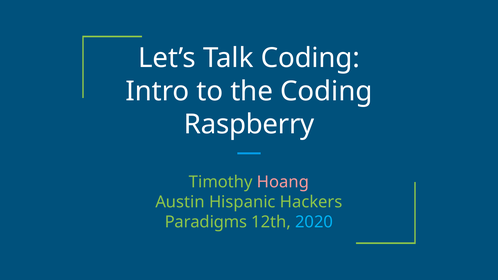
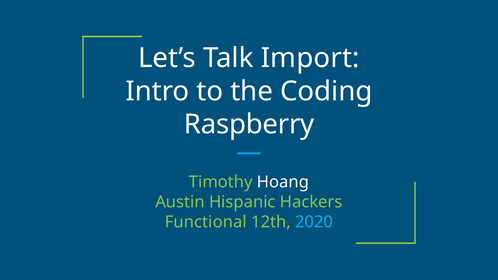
Talk Coding: Coding -> Import
Hoang colour: pink -> white
Paradigms: Paradigms -> Functional
